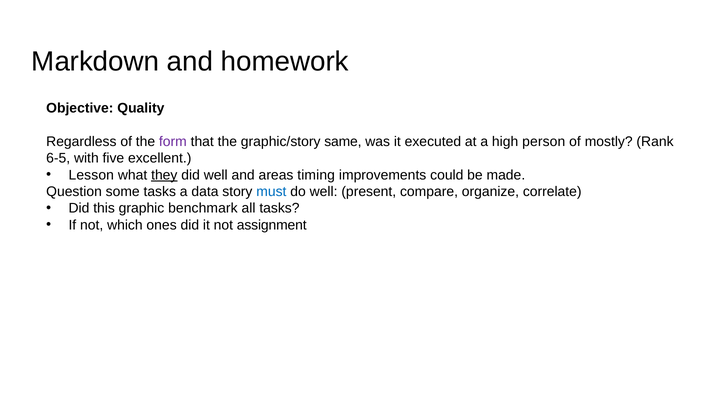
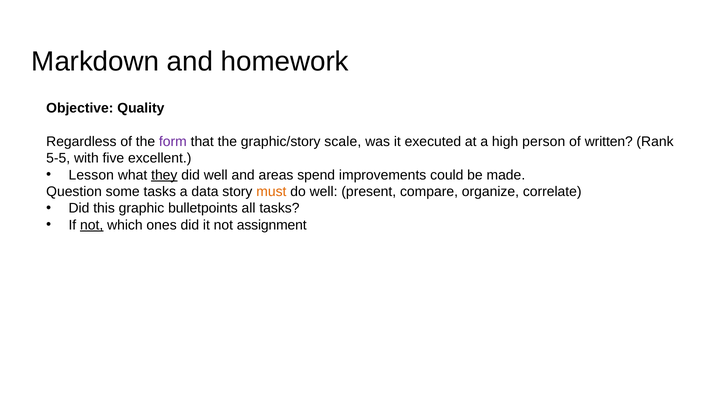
same: same -> scale
mostly: mostly -> written
6-5: 6-5 -> 5-5
timing: timing -> spend
must colour: blue -> orange
benchmark: benchmark -> bulletpoints
not at (92, 225) underline: none -> present
